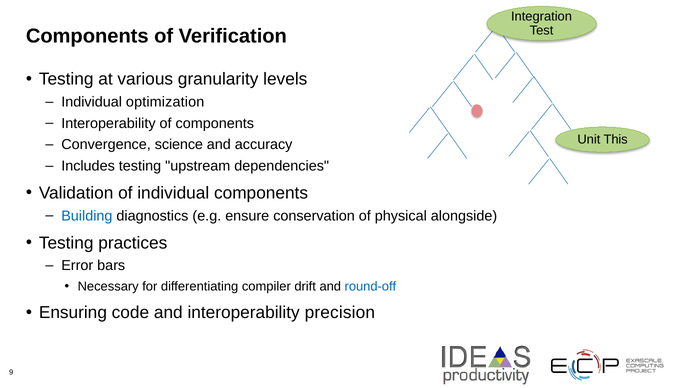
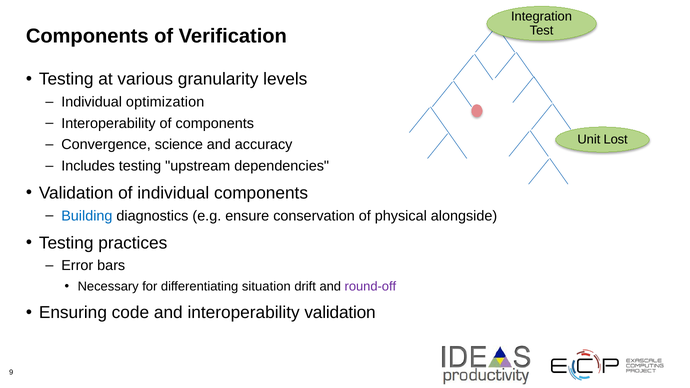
This: This -> Lost
compiler: compiler -> situation
round-off colour: blue -> purple
interoperability precision: precision -> validation
